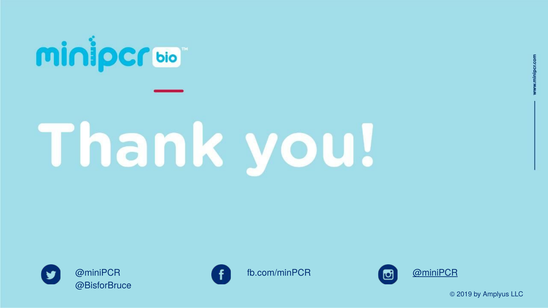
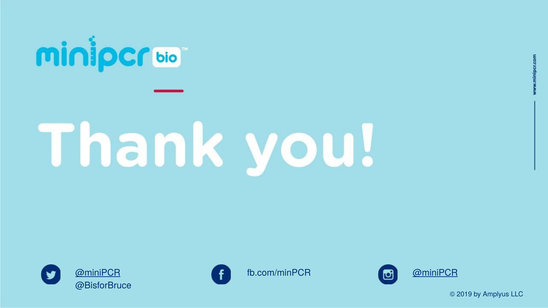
@miniPCR at (98, 273) underline: none -> present
